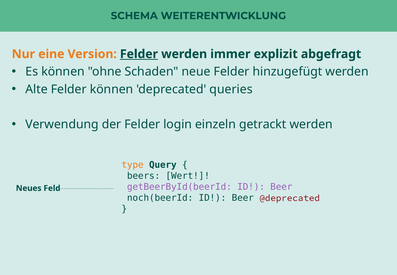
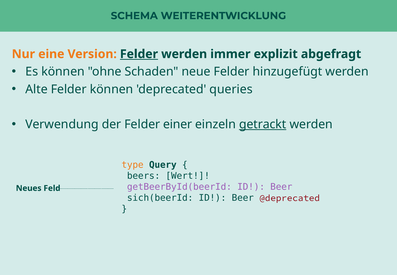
login: login -> einer
getrackt underline: none -> present
noch(beerId: noch(beerId -> sich(beerId
